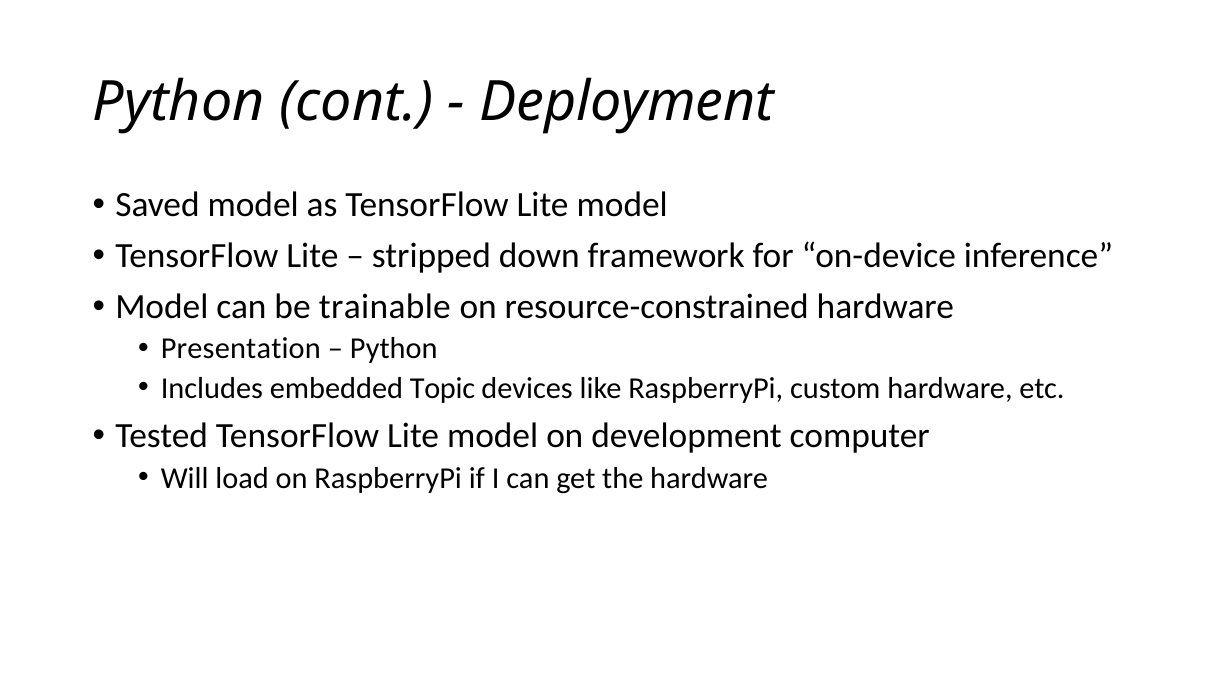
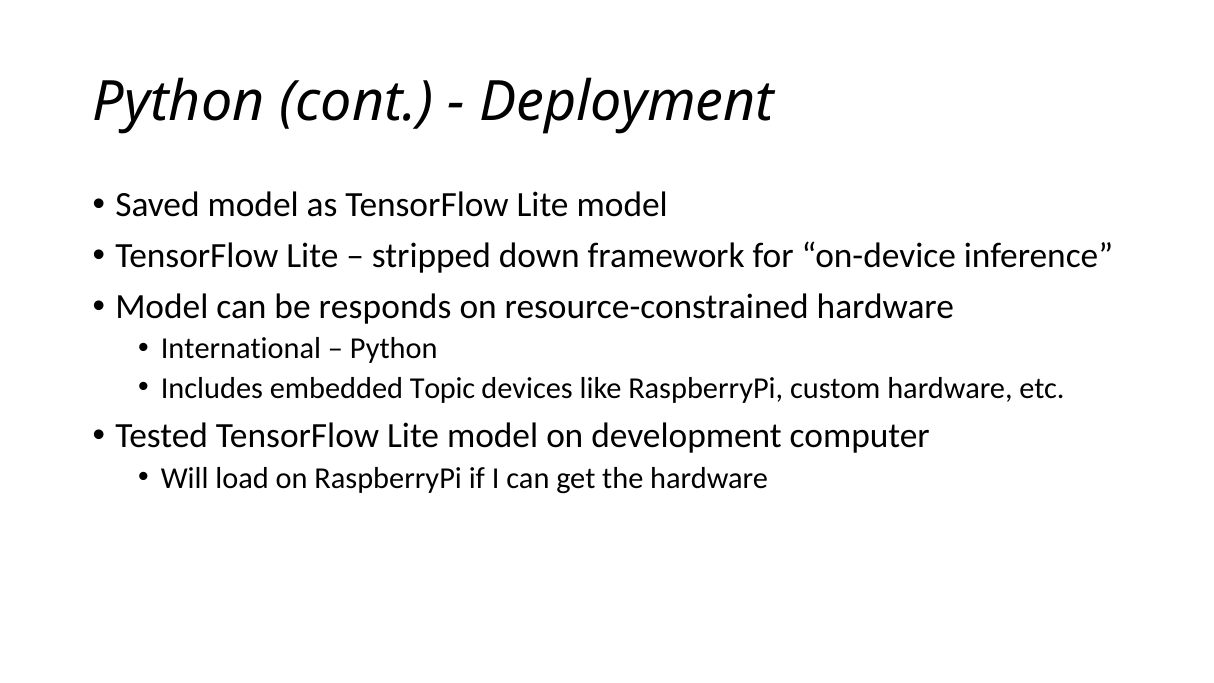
trainable: trainable -> responds
Presentation: Presentation -> International
